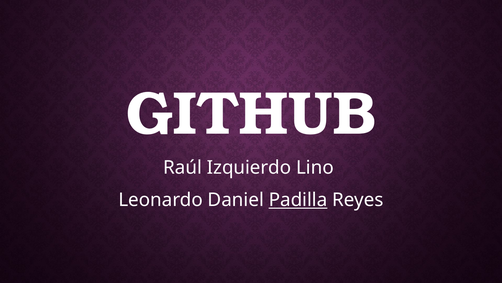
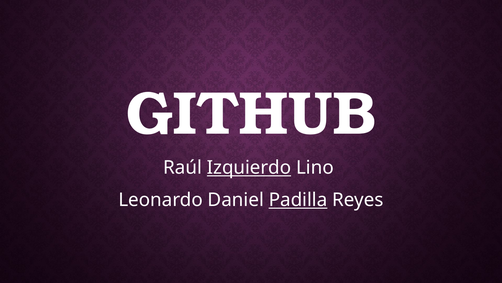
Izquierdo underline: none -> present
